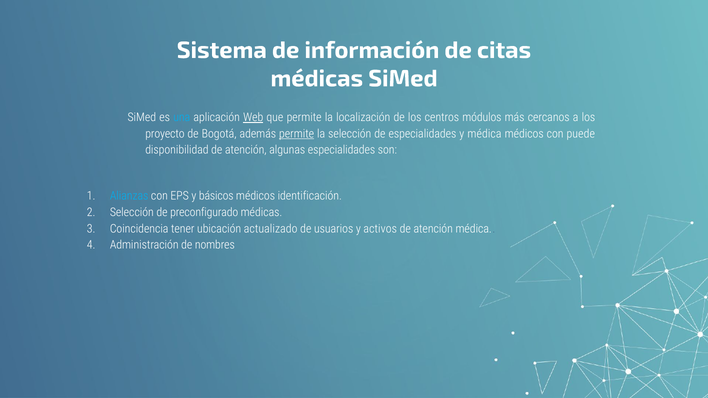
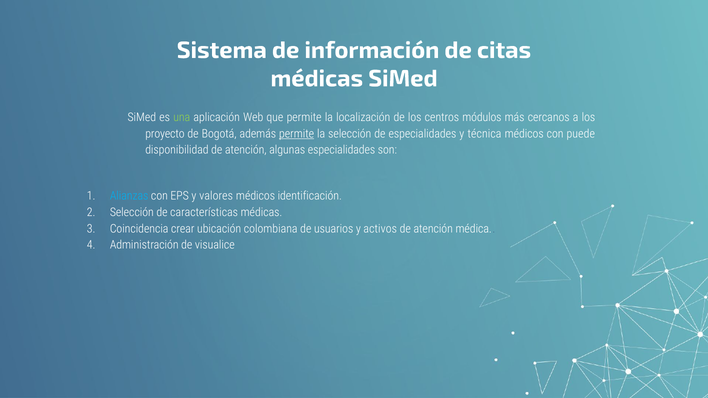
una colour: light blue -> light green
Web underline: present -> none
y médica: médica -> técnica
básicos: básicos -> valores
preconfigurado: preconfigurado -> características
tener: tener -> crear
actualizado: actualizado -> colombiana
nombres: nombres -> visualice
